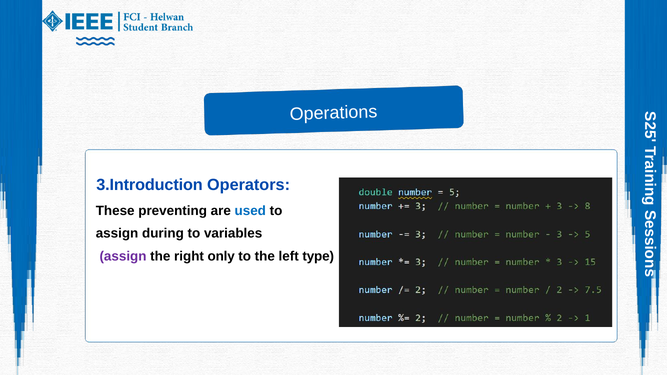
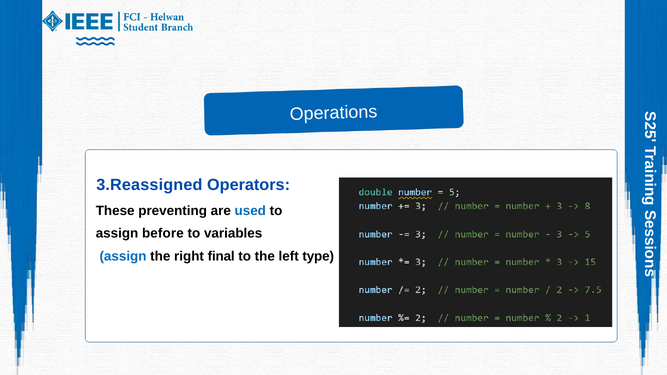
3.Introduction: 3.Introduction -> 3.Reassigned
during: during -> before
assign at (123, 256) colour: purple -> blue
only: only -> final
